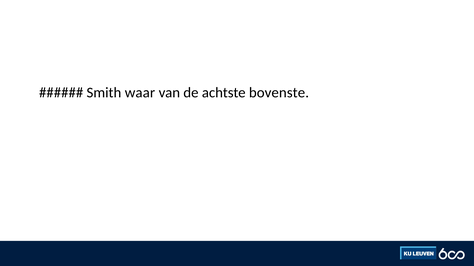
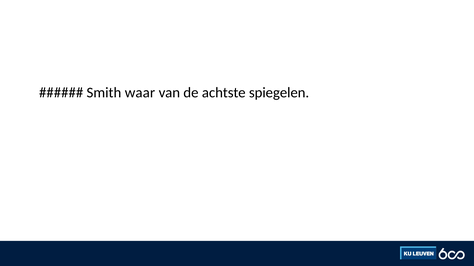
bovenste: bovenste -> spiegelen
